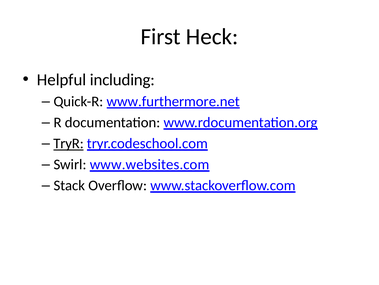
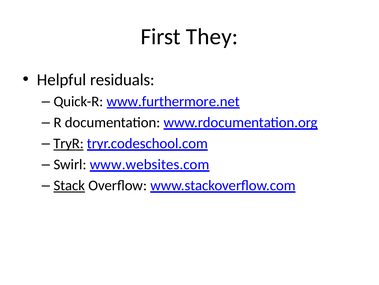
Heck: Heck -> They
including: including -> residuals
Stack underline: none -> present
